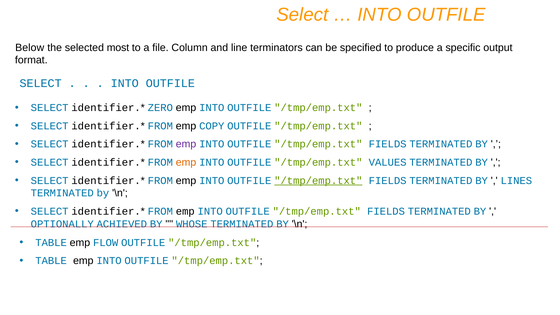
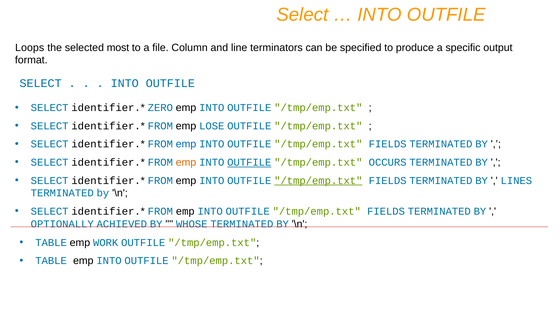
Below: Below -> Loops
COPY: COPY -> LOSE
emp at (186, 144) colour: purple -> blue
OUTFILE at (249, 162) underline: none -> present
VALUES: VALUES -> OCCURS
FLOW: FLOW -> WORK
